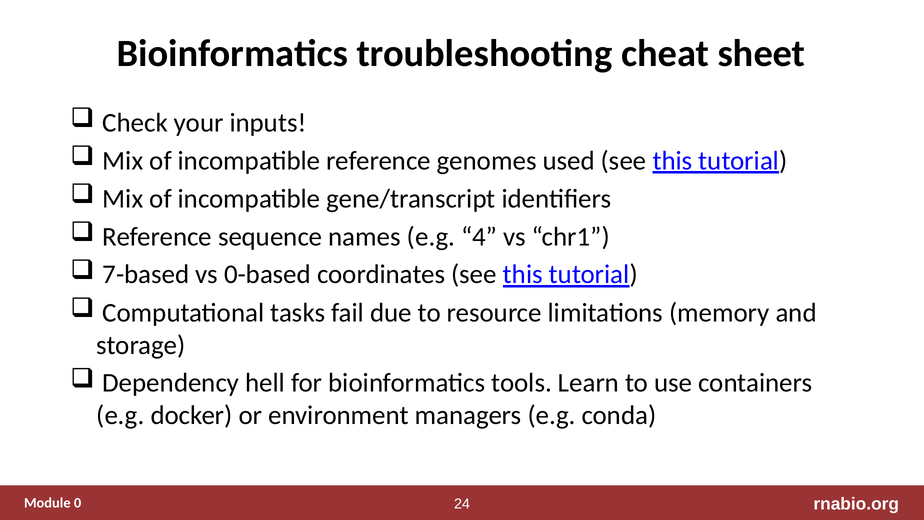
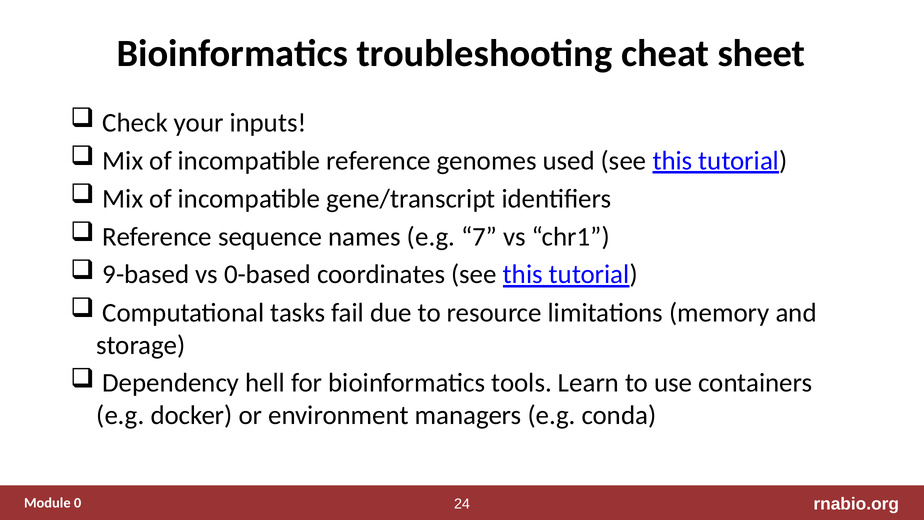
4: 4 -> 7
7-based: 7-based -> 9-based
